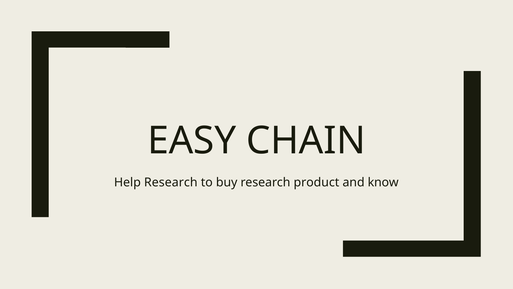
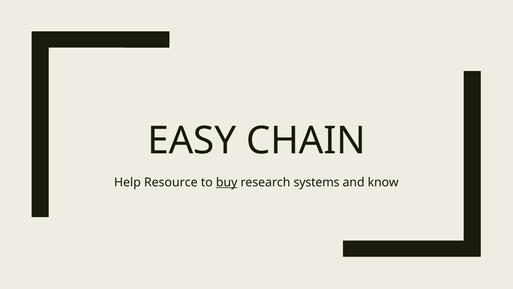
Help Research: Research -> Resource
buy underline: none -> present
product: product -> systems
